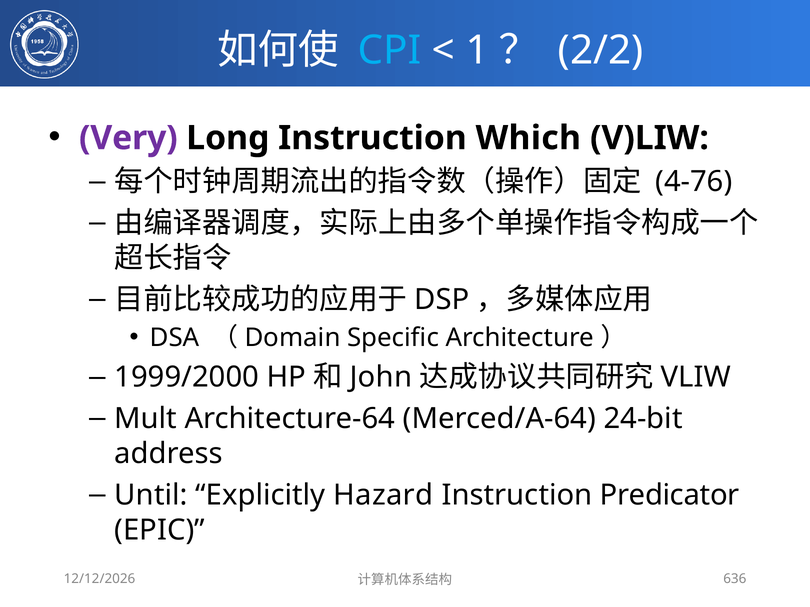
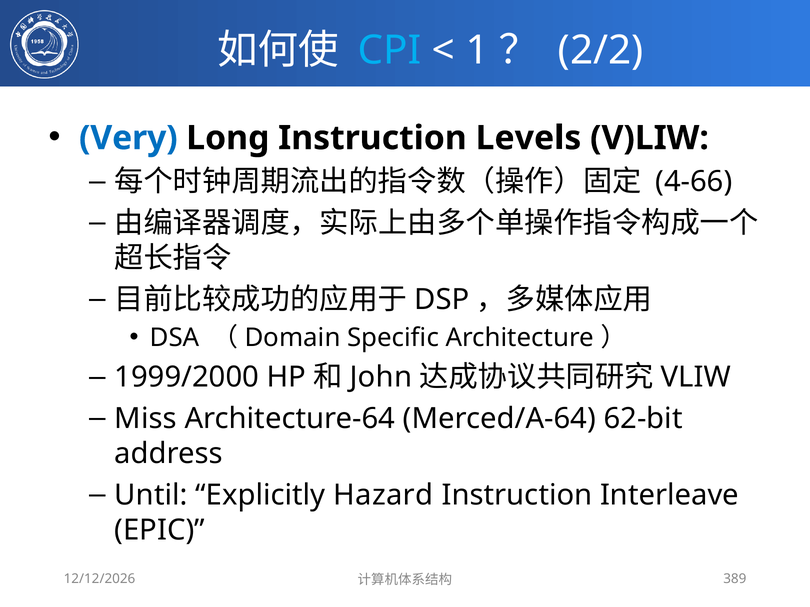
Very colour: purple -> blue
Which: Which -> Levels
4-76: 4-76 -> 4-66
Mult: Mult -> Miss
24-bit: 24-bit -> 62-bit
Predicator: Predicator -> Interleave
636: 636 -> 389
